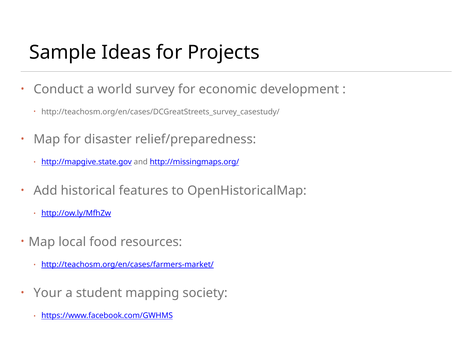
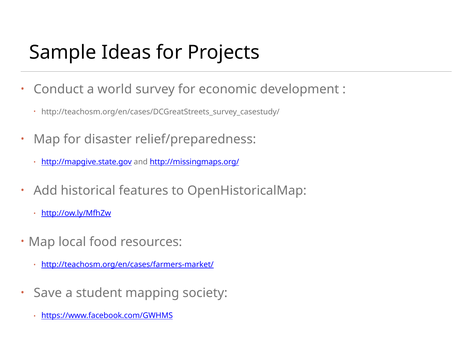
Your: Your -> Save
